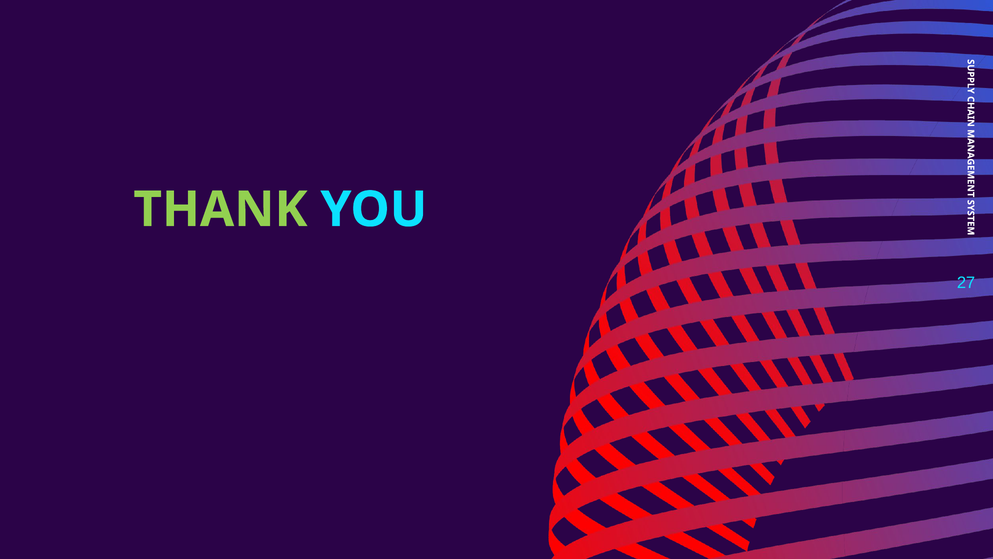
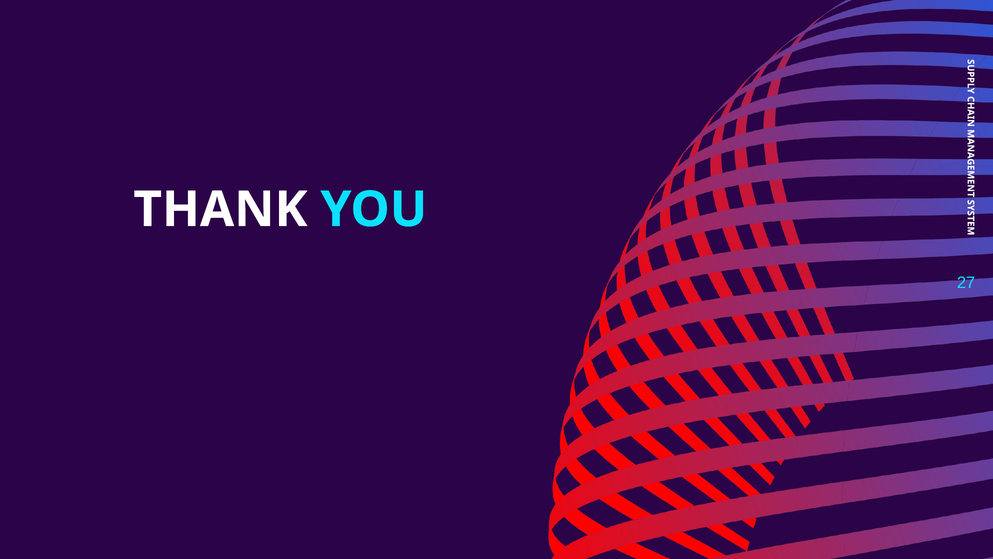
THANK colour: light green -> white
